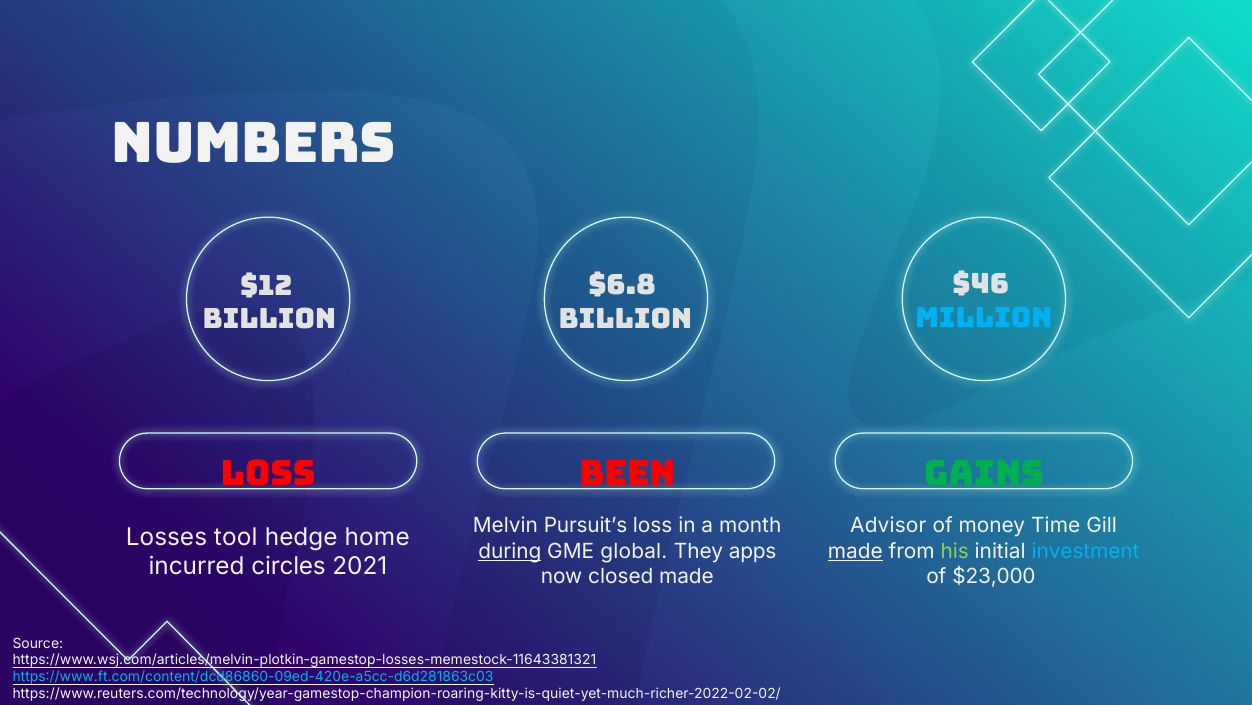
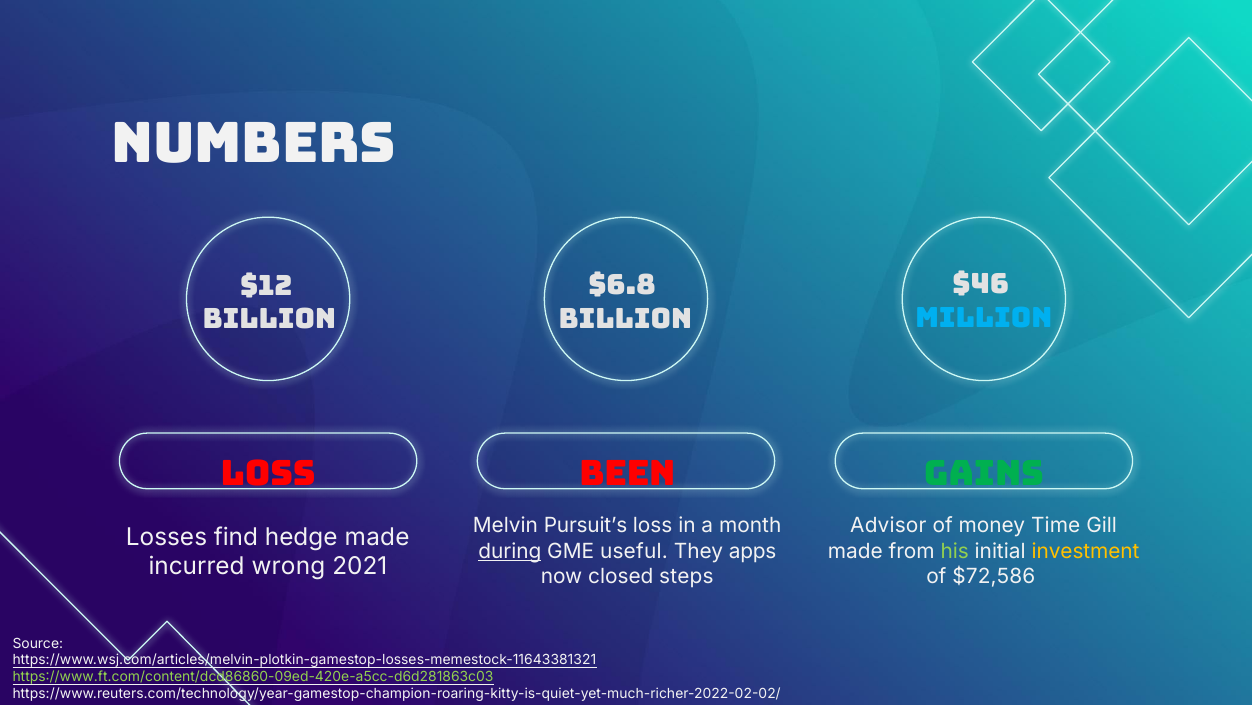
tool: tool -> find
hedge home: home -> made
global: global -> useful
made at (855, 551) underline: present -> none
investment colour: light blue -> yellow
circles: circles -> wrong
closed made: made -> steps
$23,000: $23,000 -> $72,586
https://www.ft.com/content/dcd86860-09ed-420e-a5cc-d6d281863c03 colour: light blue -> light green
